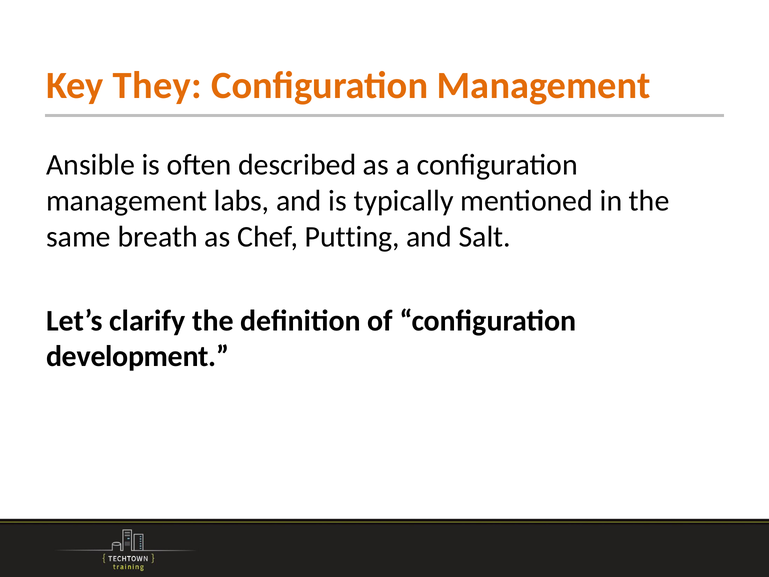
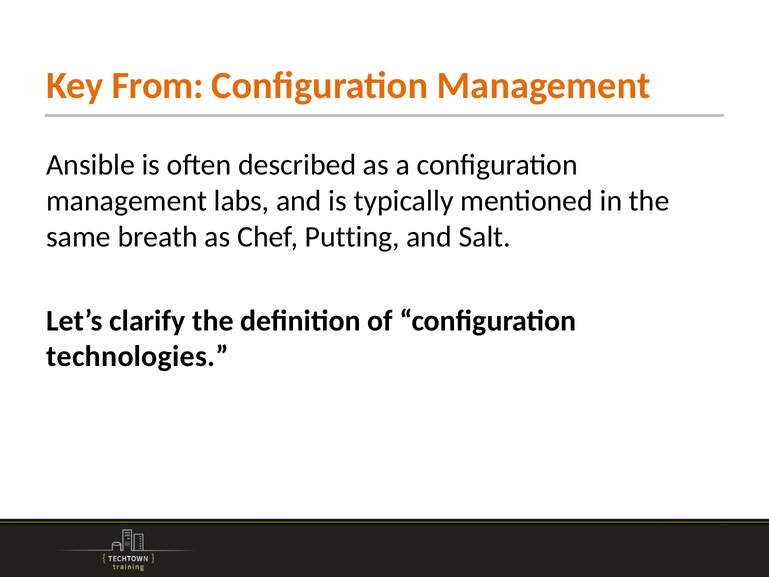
They: They -> From
development: development -> technologies
